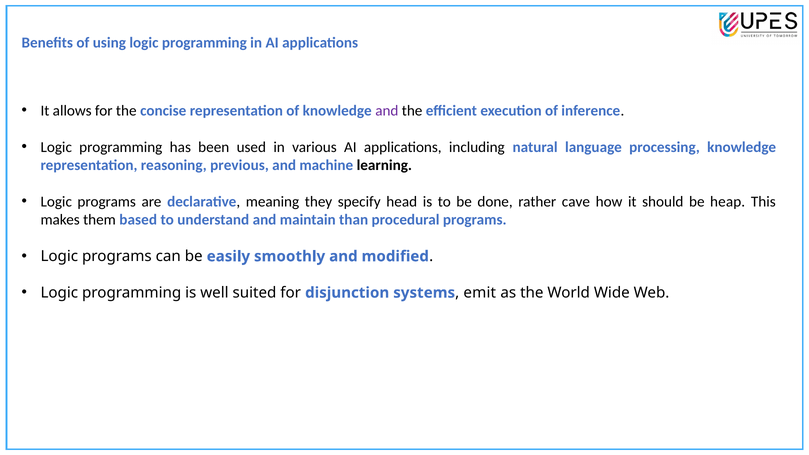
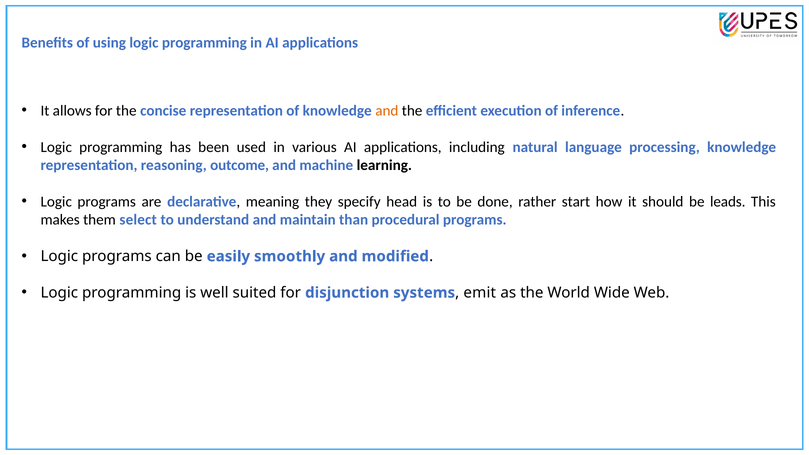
and at (387, 111) colour: purple -> orange
previous: previous -> outcome
cave: cave -> start
heap: heap -> leads
based: based -> select
